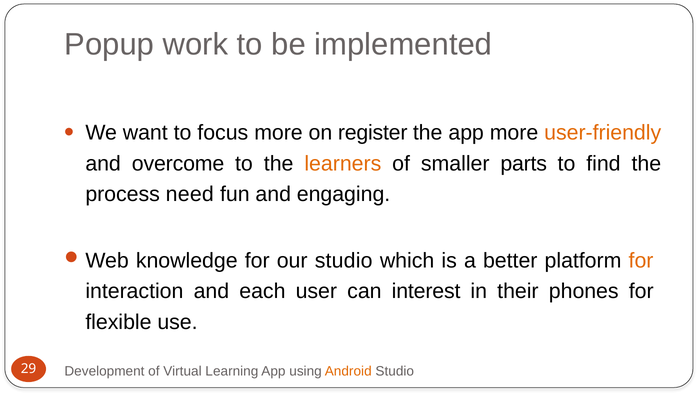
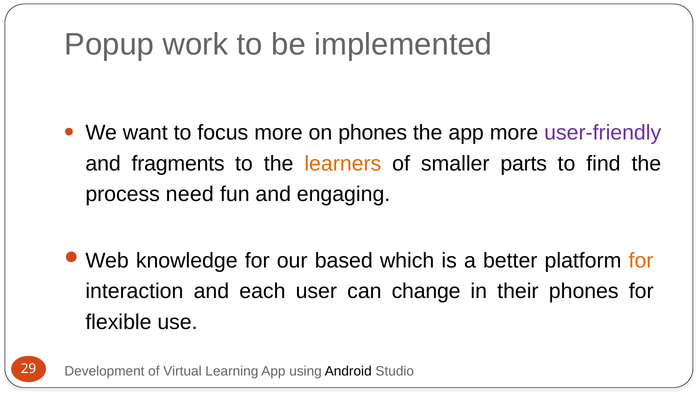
on register: register -> phones
user-friendly colour: orange -> purple
overcome: overcome -> fragments
our studio: studio -> based
interest: interest -> change
Android colour: orange -> black
